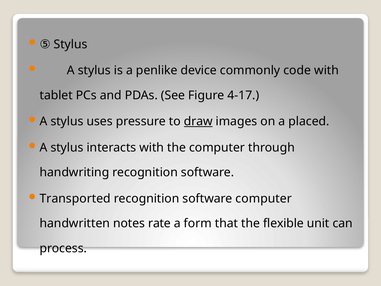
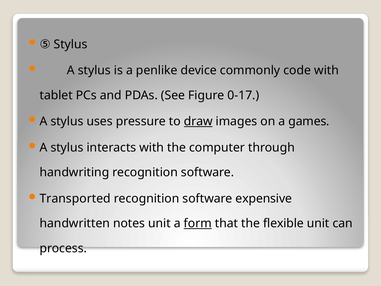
4-17: 4-17 -> 0-17
placed: placed -> games
software computer: computer -> expensive
notes rate: rate -> unit
form underline: none -> present
